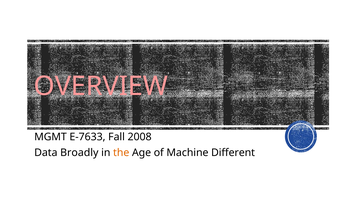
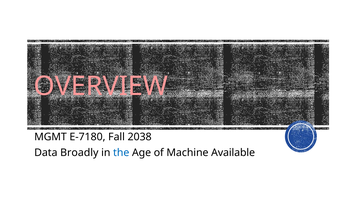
E-7633: E-7633 -> E-7180
2008: 2008 -> 2038
the colour: orange -> blue
Different: Different -> Available
